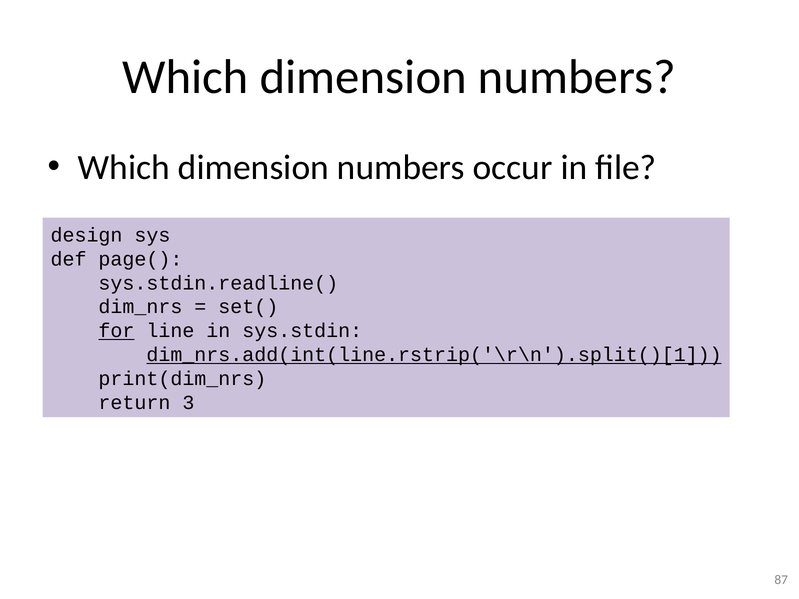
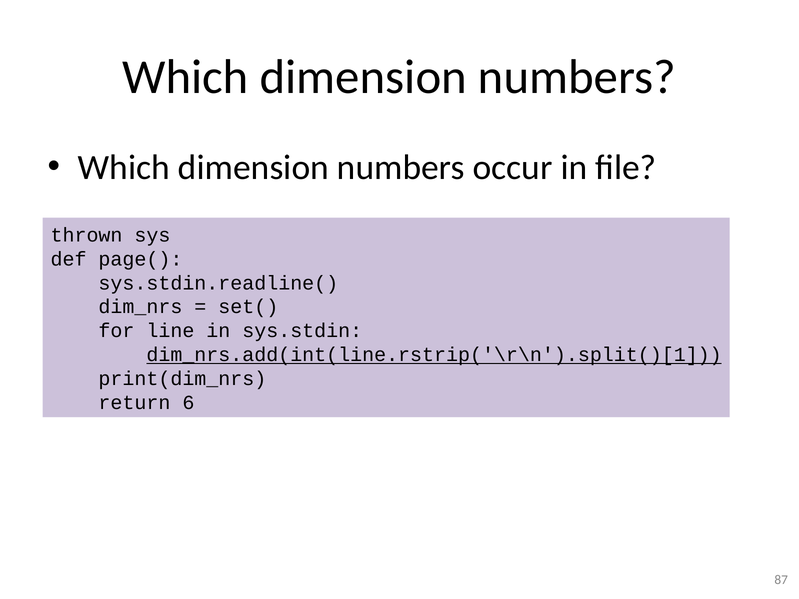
design: design -> thrown
for underline: present -> none
3: 3 -> 6
